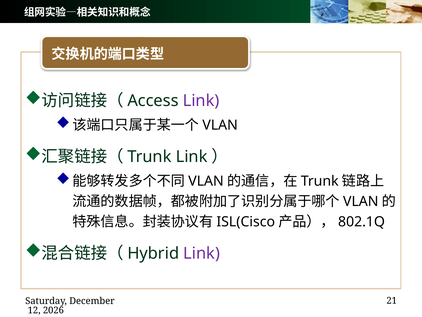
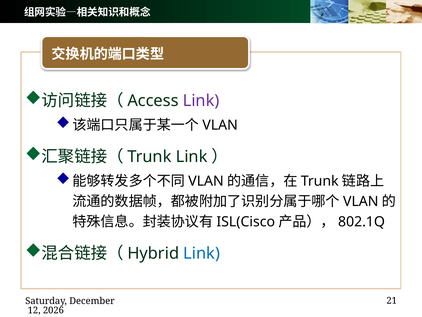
Link at (202, 253) colour: purple -> blue
